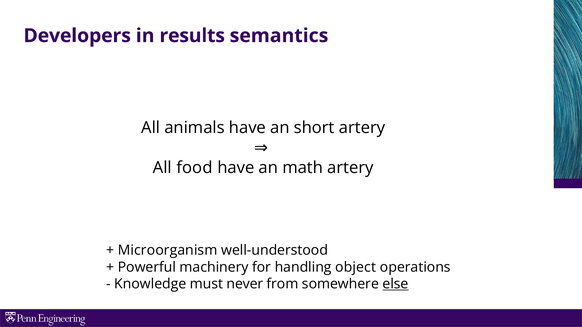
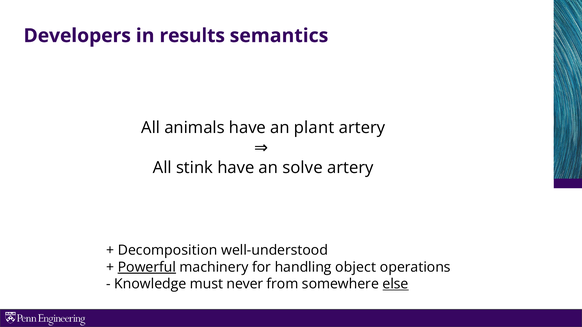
short: short -> plant
food: food -> stink
math: math -> solve
Microorganism: Microorganism -> Decomposition
Powerful underline: none -> present
